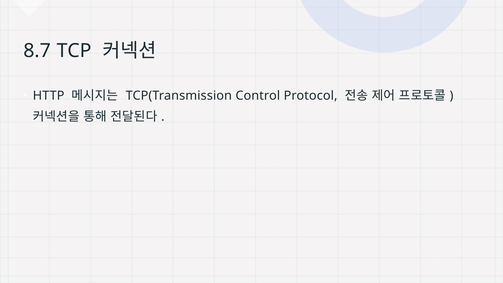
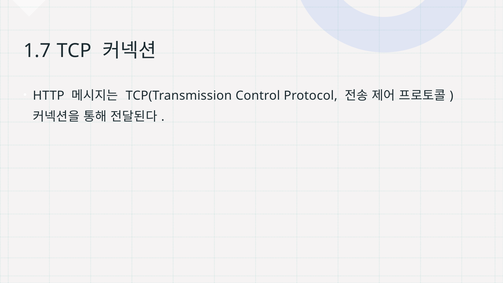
8.7: 8.7 -> 1.7
